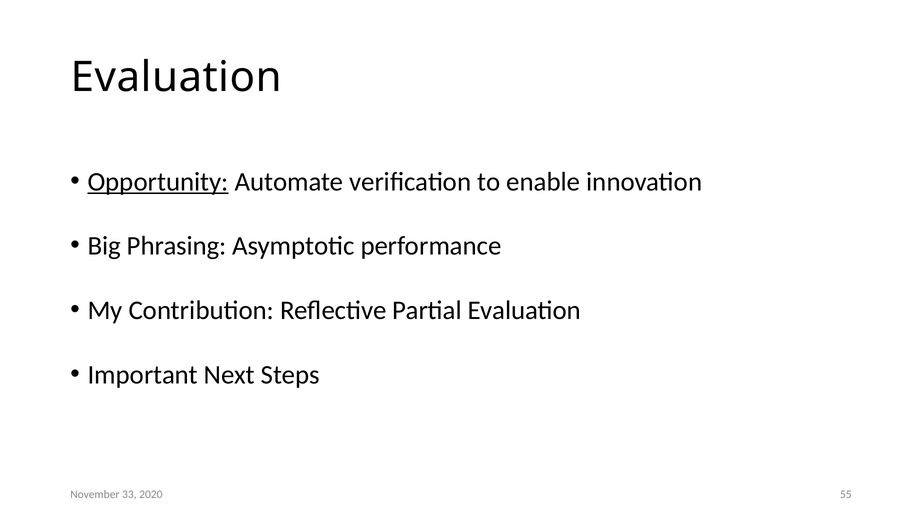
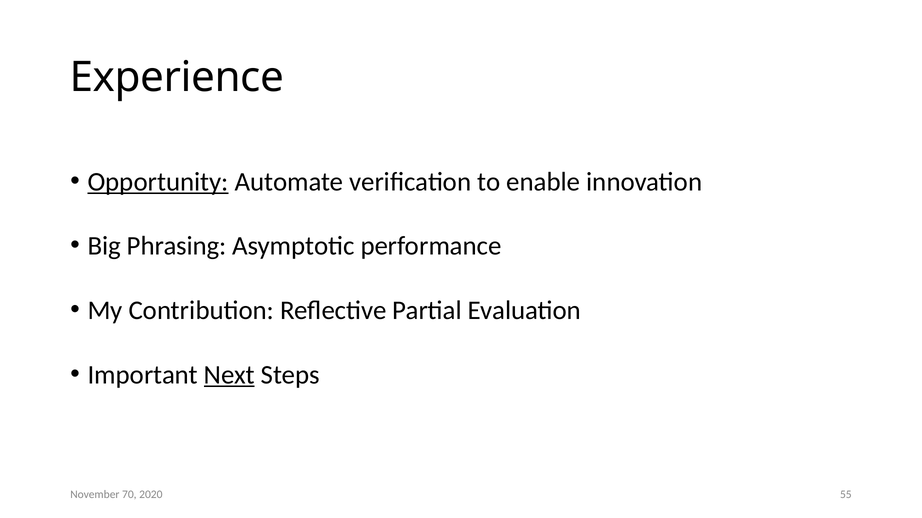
Evaluation at (176, 77): Evaluation -> Experience
Next underline: none -> present
33: 33 -> 70
